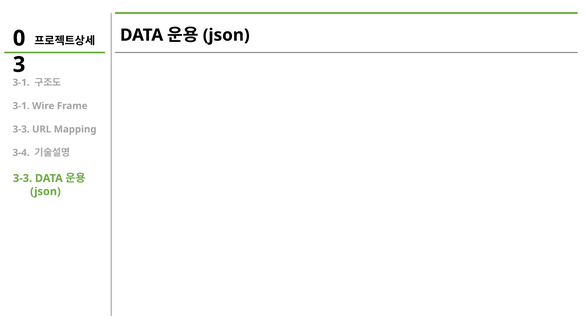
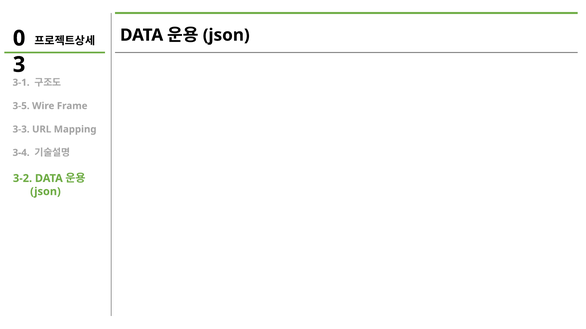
3-1 at (21, 106): 3-1 -> 3-5
3-3 at (23, 179): 3-3 -> 3-2
